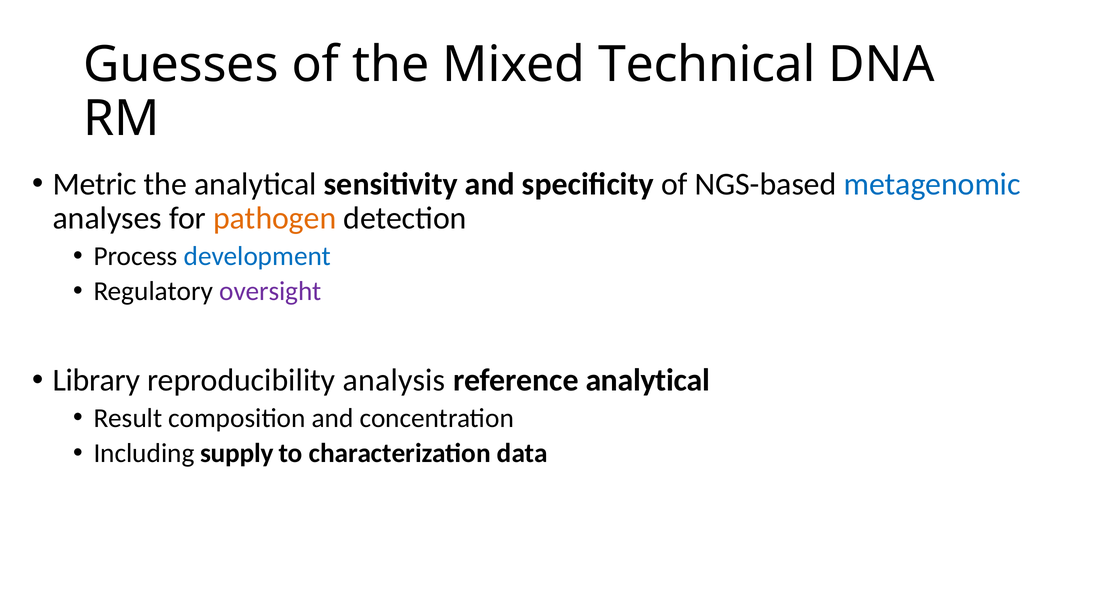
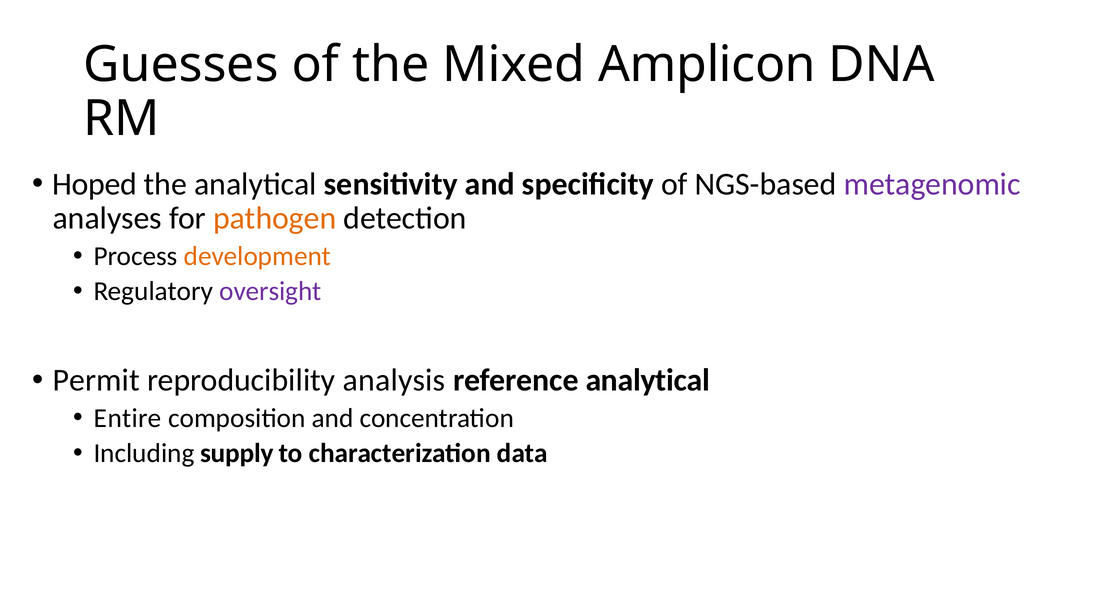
Technical: Technical -> Amplicon
Metric: Metric -> Hoped
metagenomic colour: blue -> purple
development colour: blue -> orange
Library: Library -> Permit
Result: Result -> Entire
